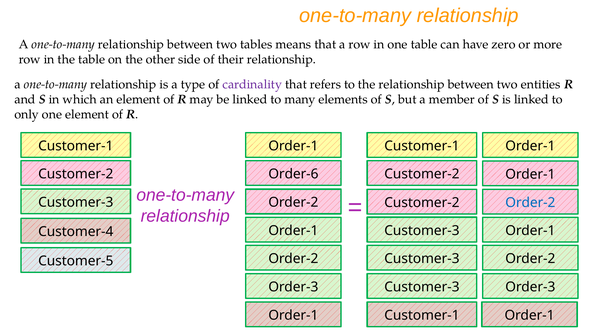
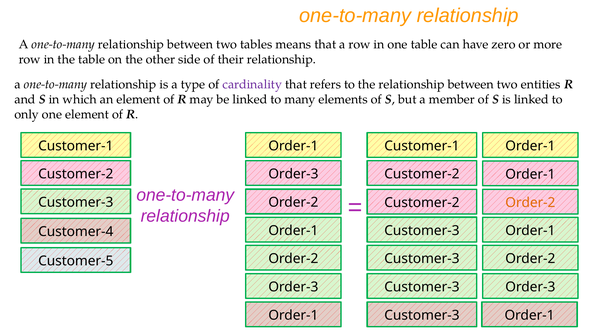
Customer-2 Order-6: Order-6 -> Order-3
Order-2 at (530, 203) colour: blue -> orange
Customer-1 at (422, 316): Customer-1 -> Customer-3
